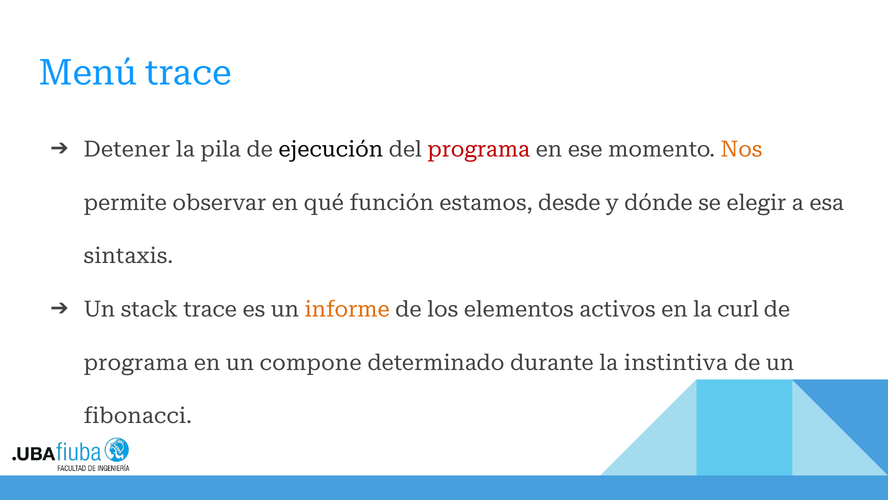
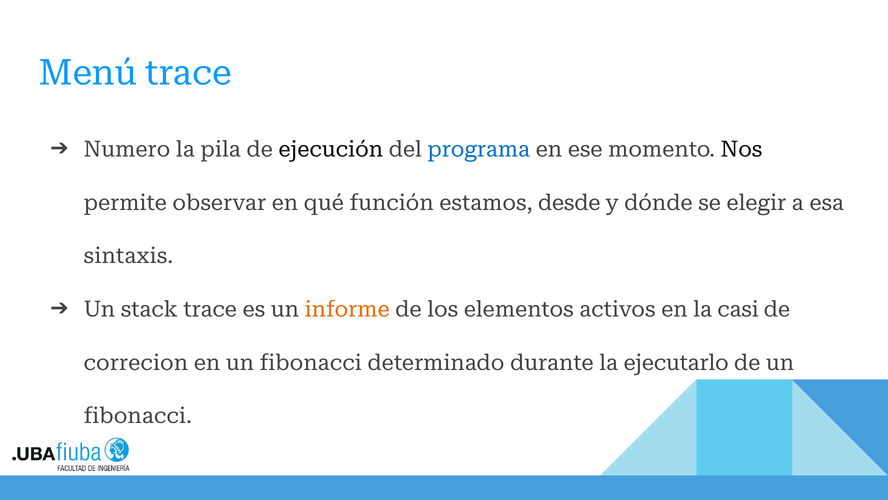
Detener: Detener -> Numero
programa at (479, 149) colour: red -> blue
Nos colour: orange -> black
curl: curl -> casi
programa at (136, 362): programa -> correcion
en un compone: compone -> fibonacci
instintiva: instintiva -> ejecutarlo
